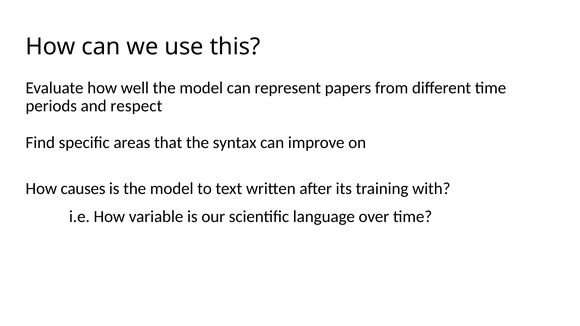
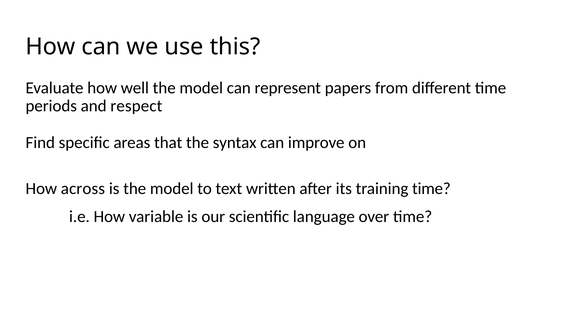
causes: causes -> across
training with: with -> time
